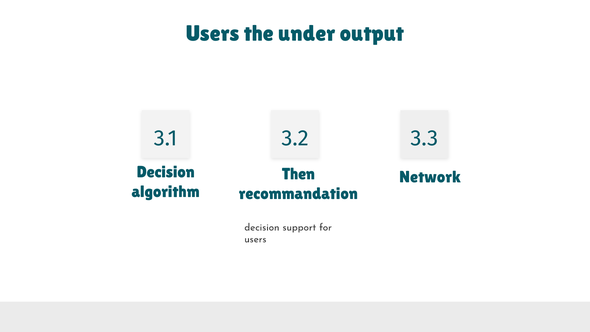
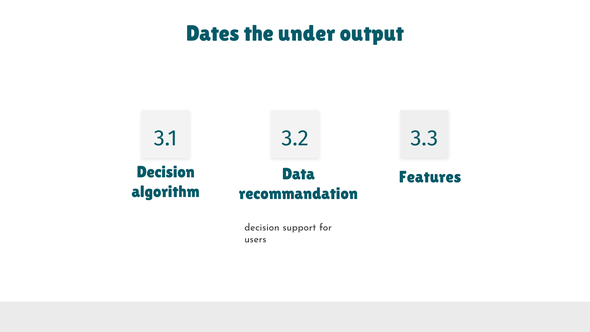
Users at (213, 33): Users -> Dates
Then: Then -> Data
Network: Network -> Features
